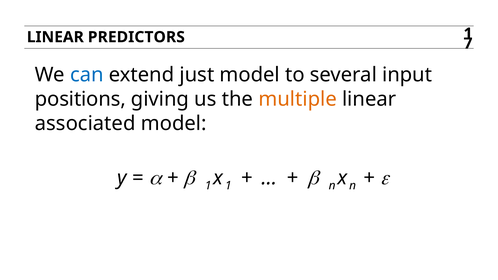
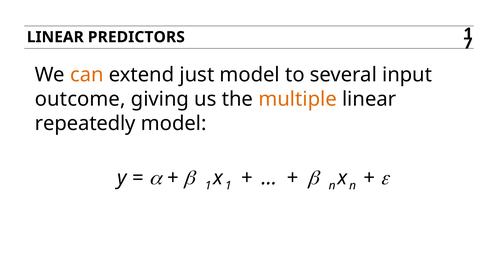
can colour: blue -> orange
positions: positions -> outcome
associated: associated -> repeatedly
